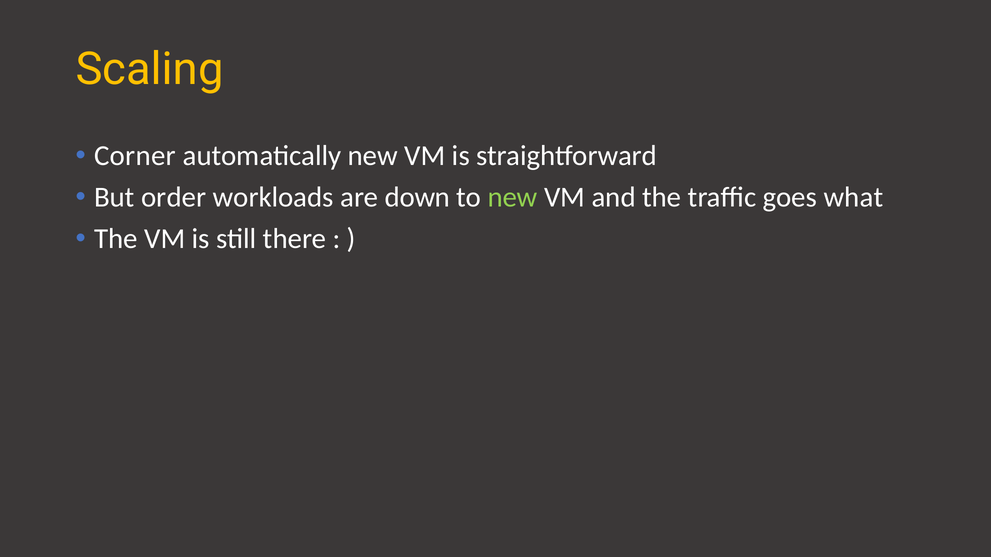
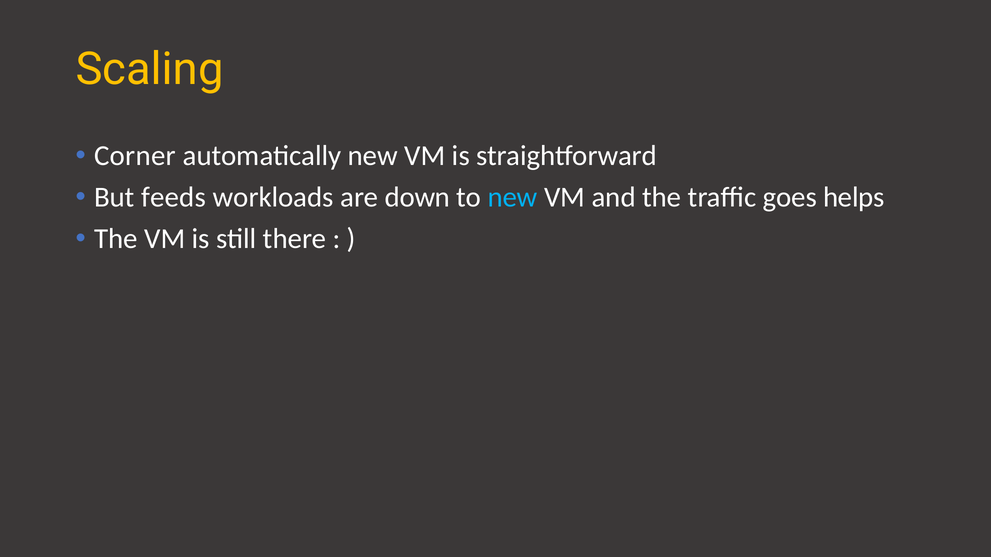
order: order -> feeds
new at (513, 197) colour: light green -> light blue
what: what -> helps
